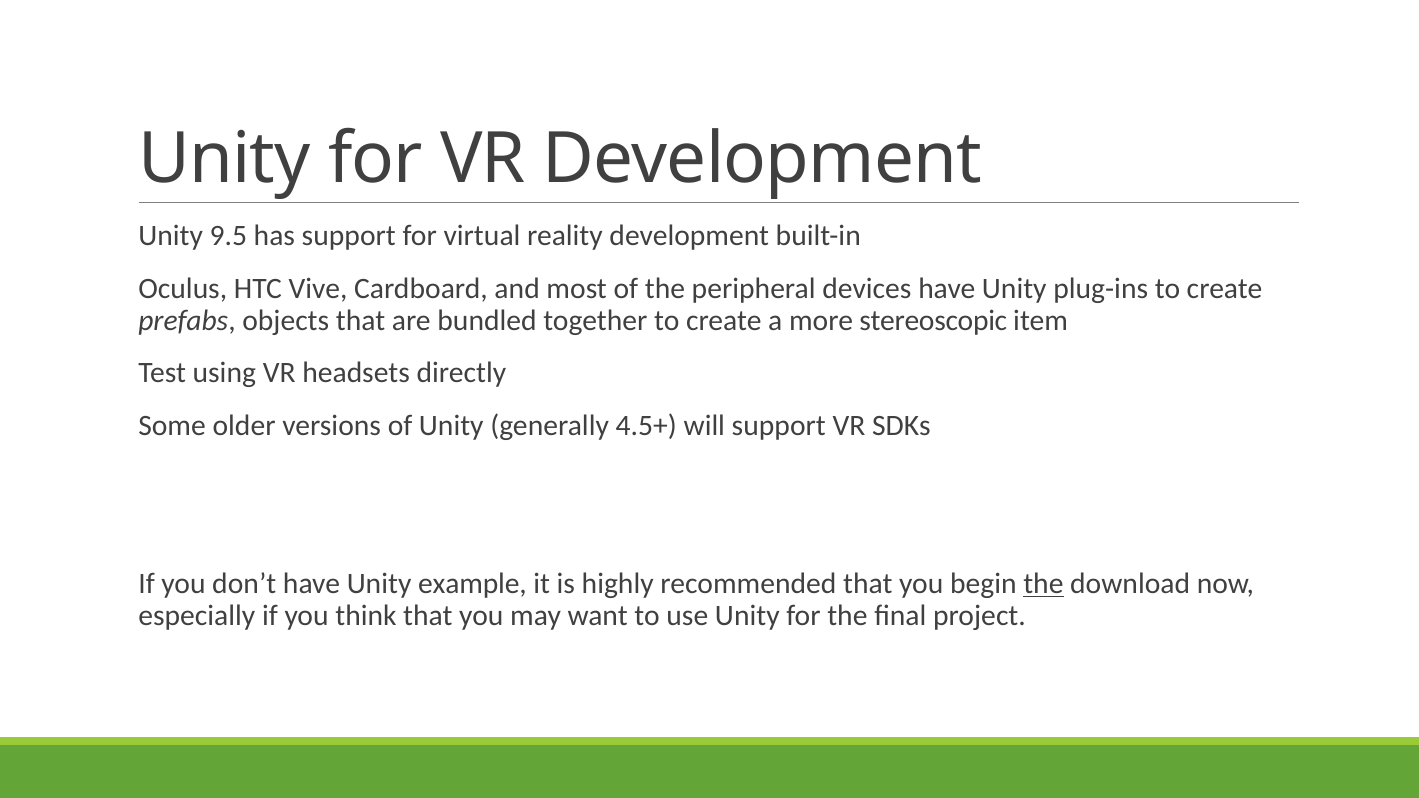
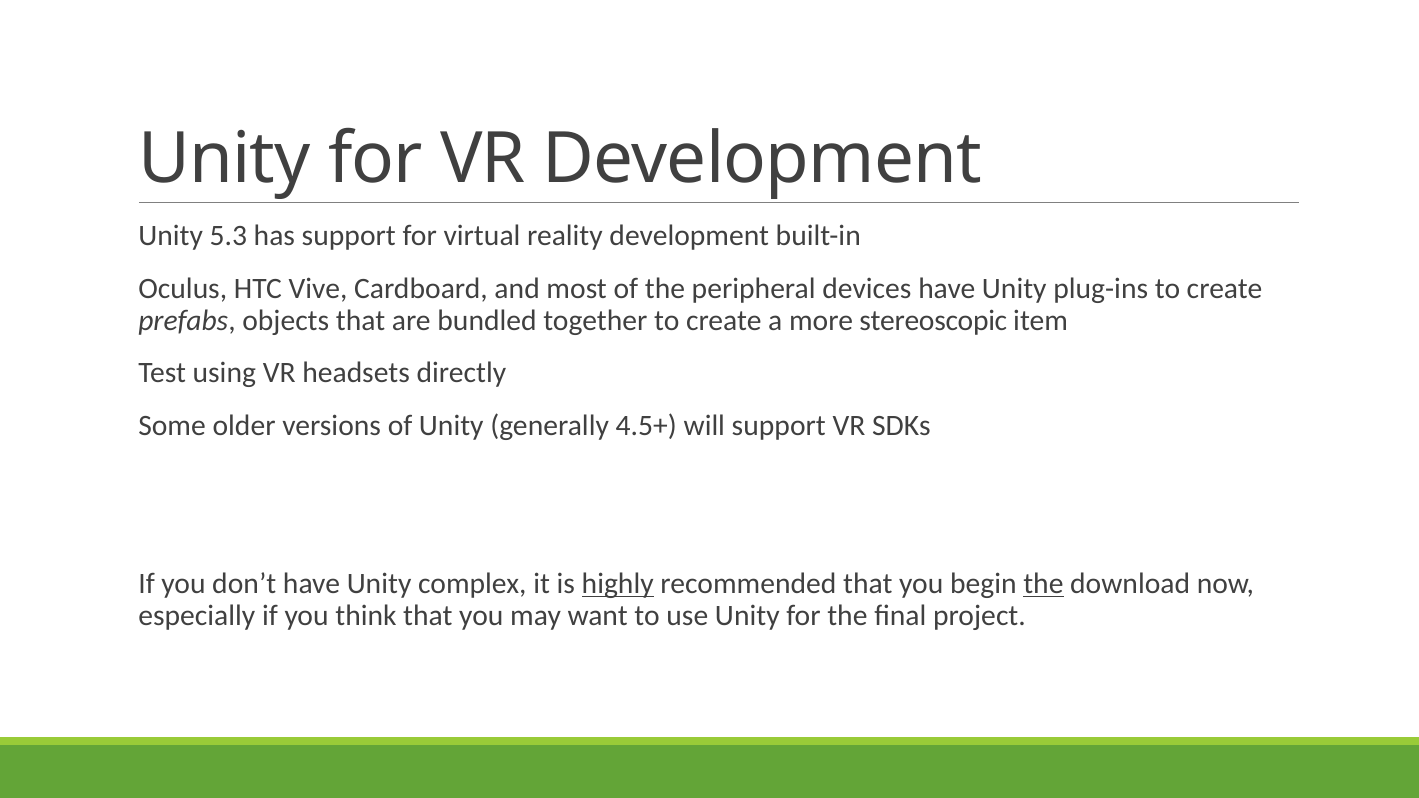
9.5: 9.5 -> 5.3
example: example -> complex
highly underline: none -> present
